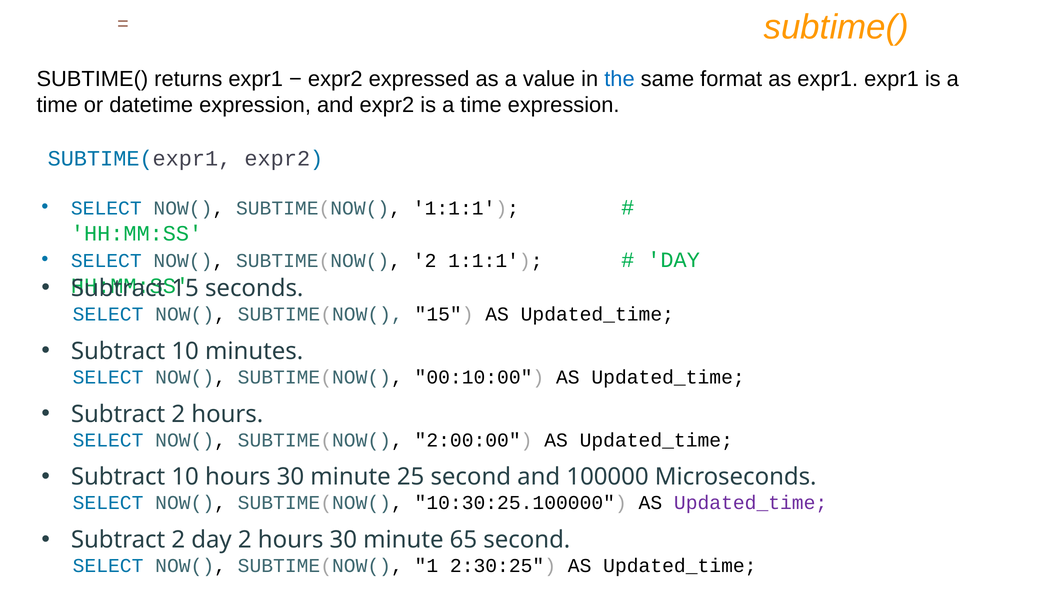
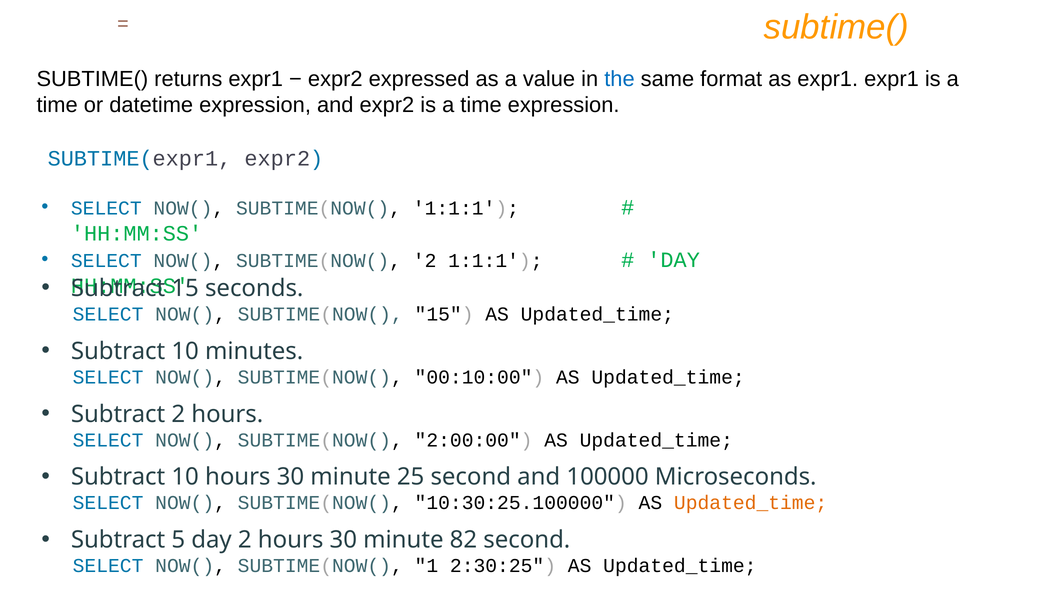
Updated_time at (751, 502) colour: purple -> orange
2 at (178, 539): 2 -> 5
65: 65 -> 82
